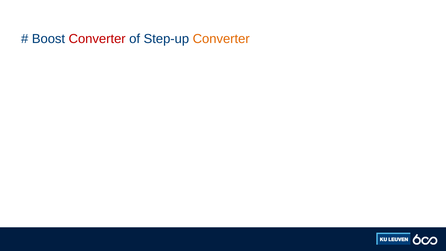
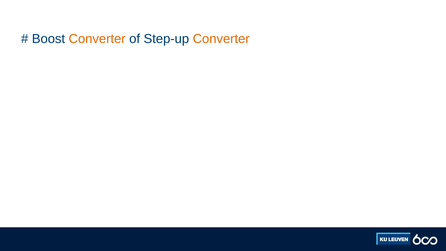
Converter at (97, 39) colour: red -> orange
